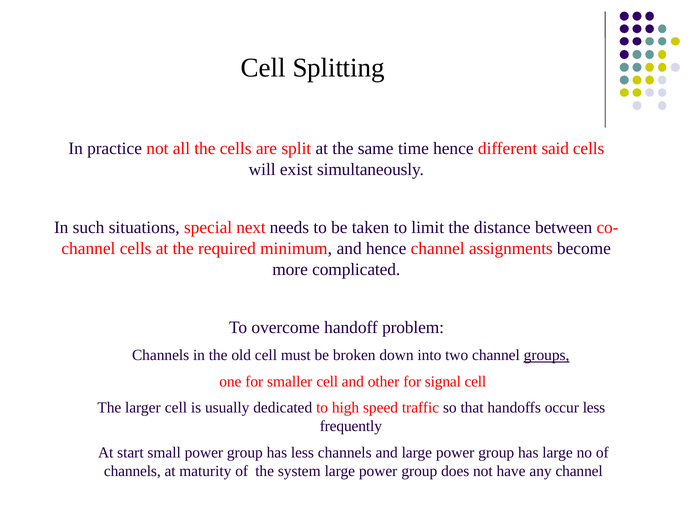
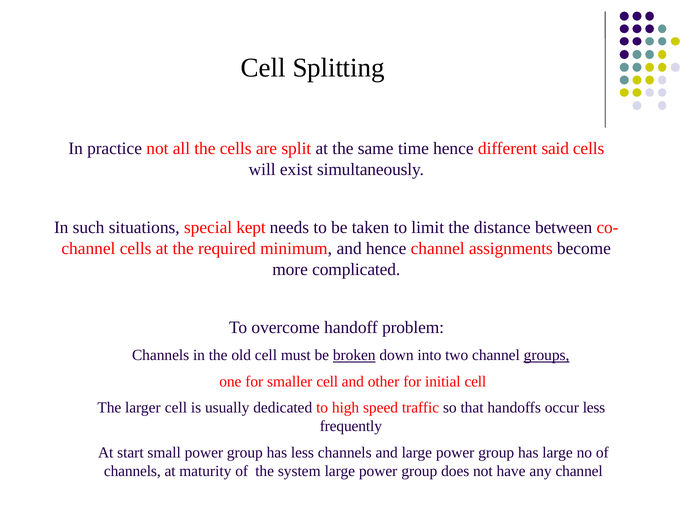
next: next -> kept
broken underline: none -> present
signal: signal -> initial
